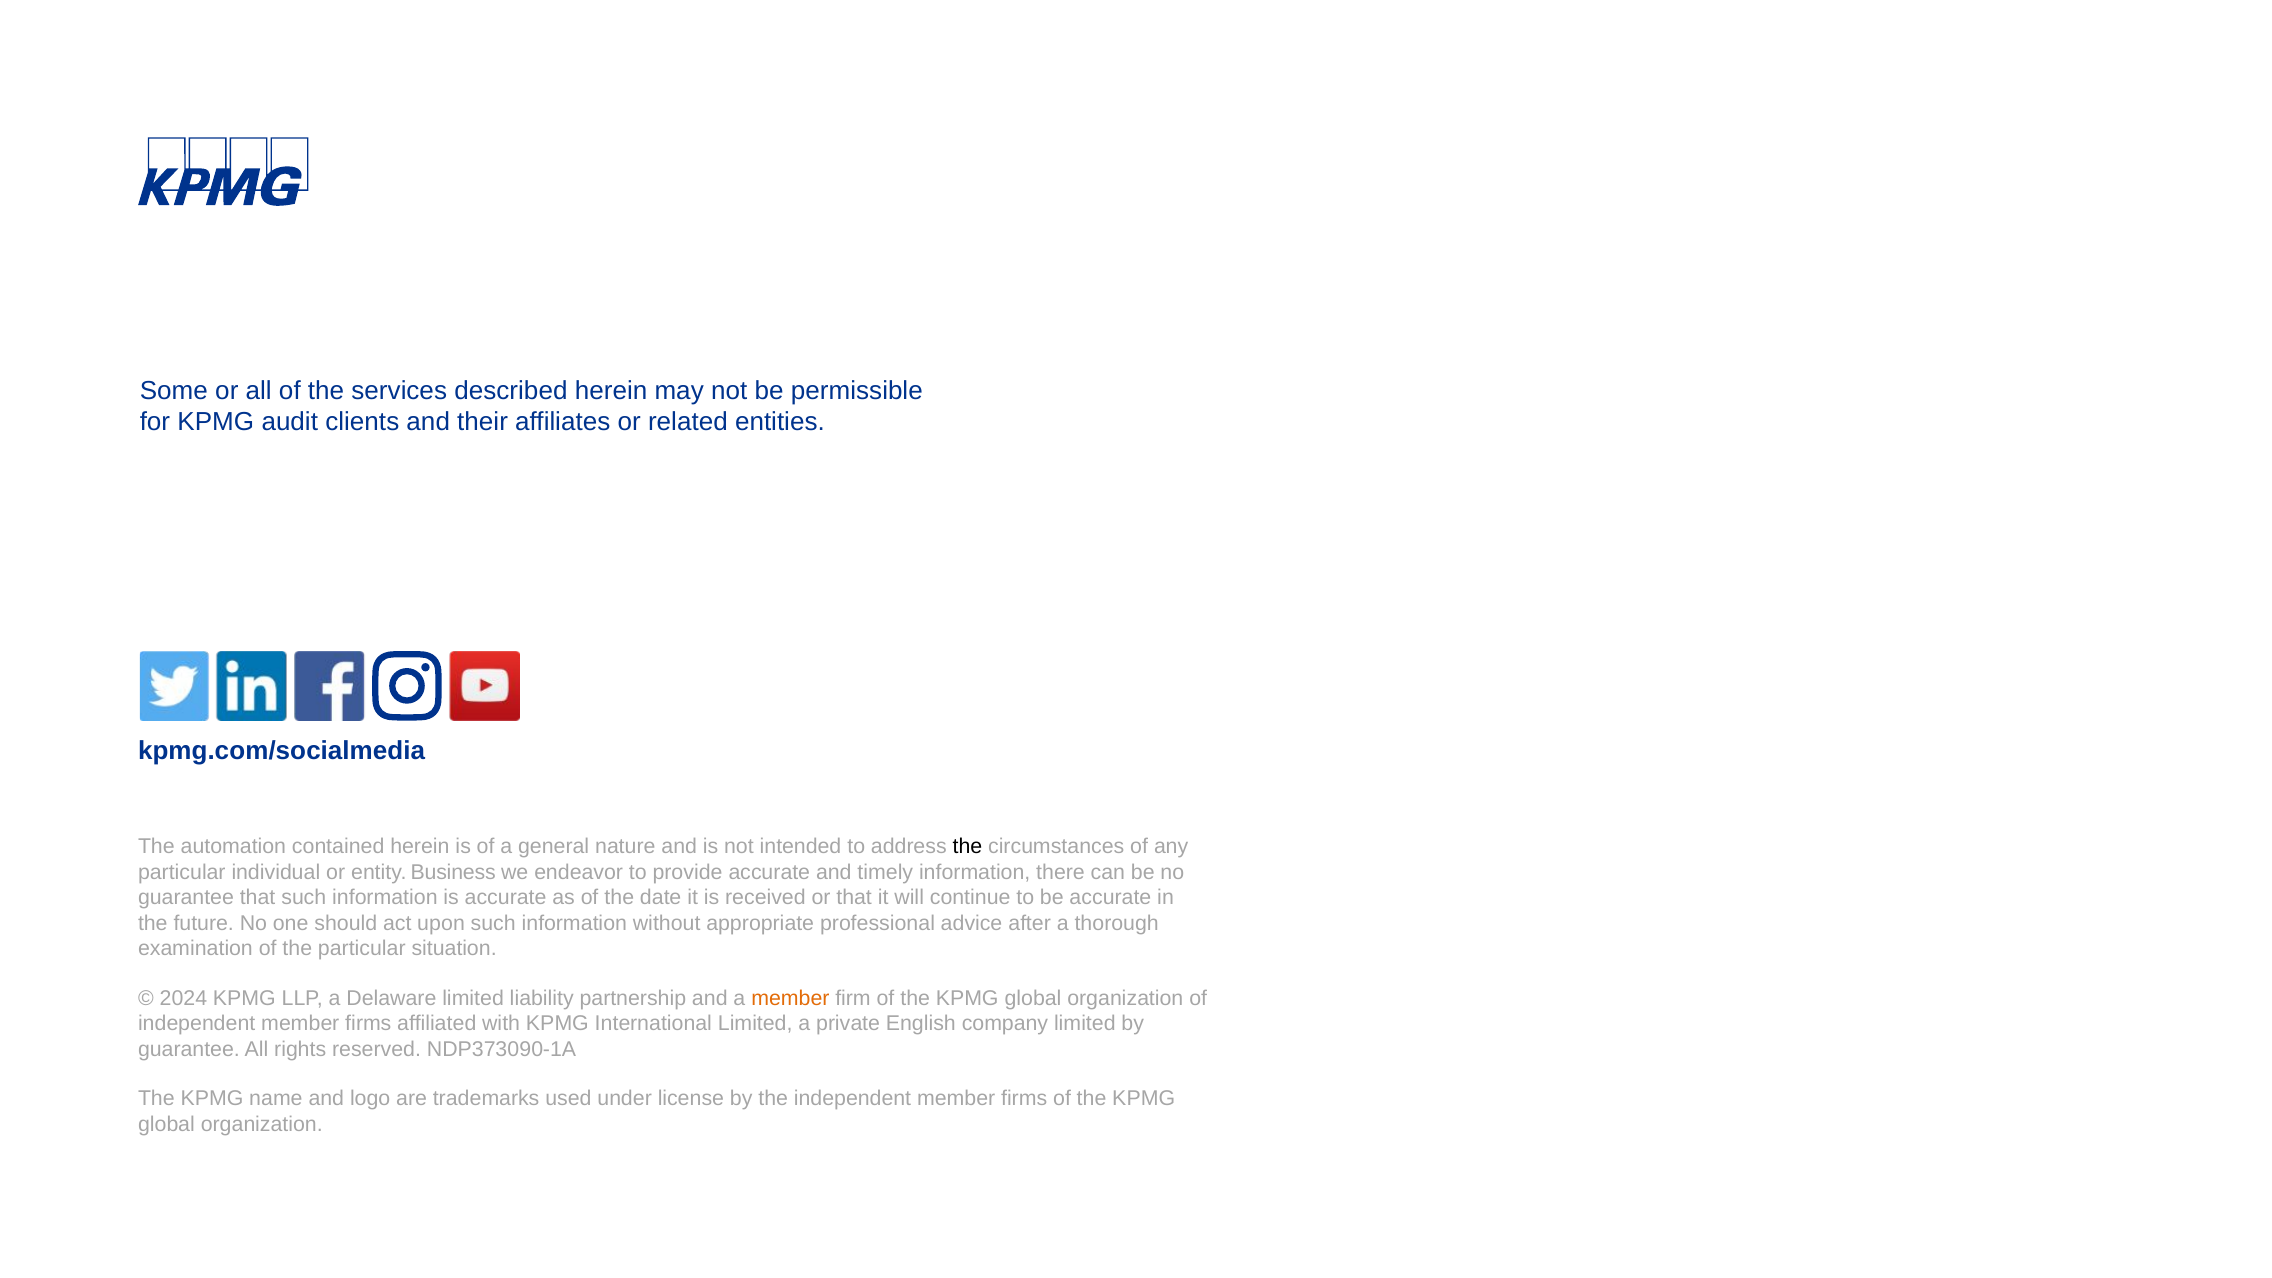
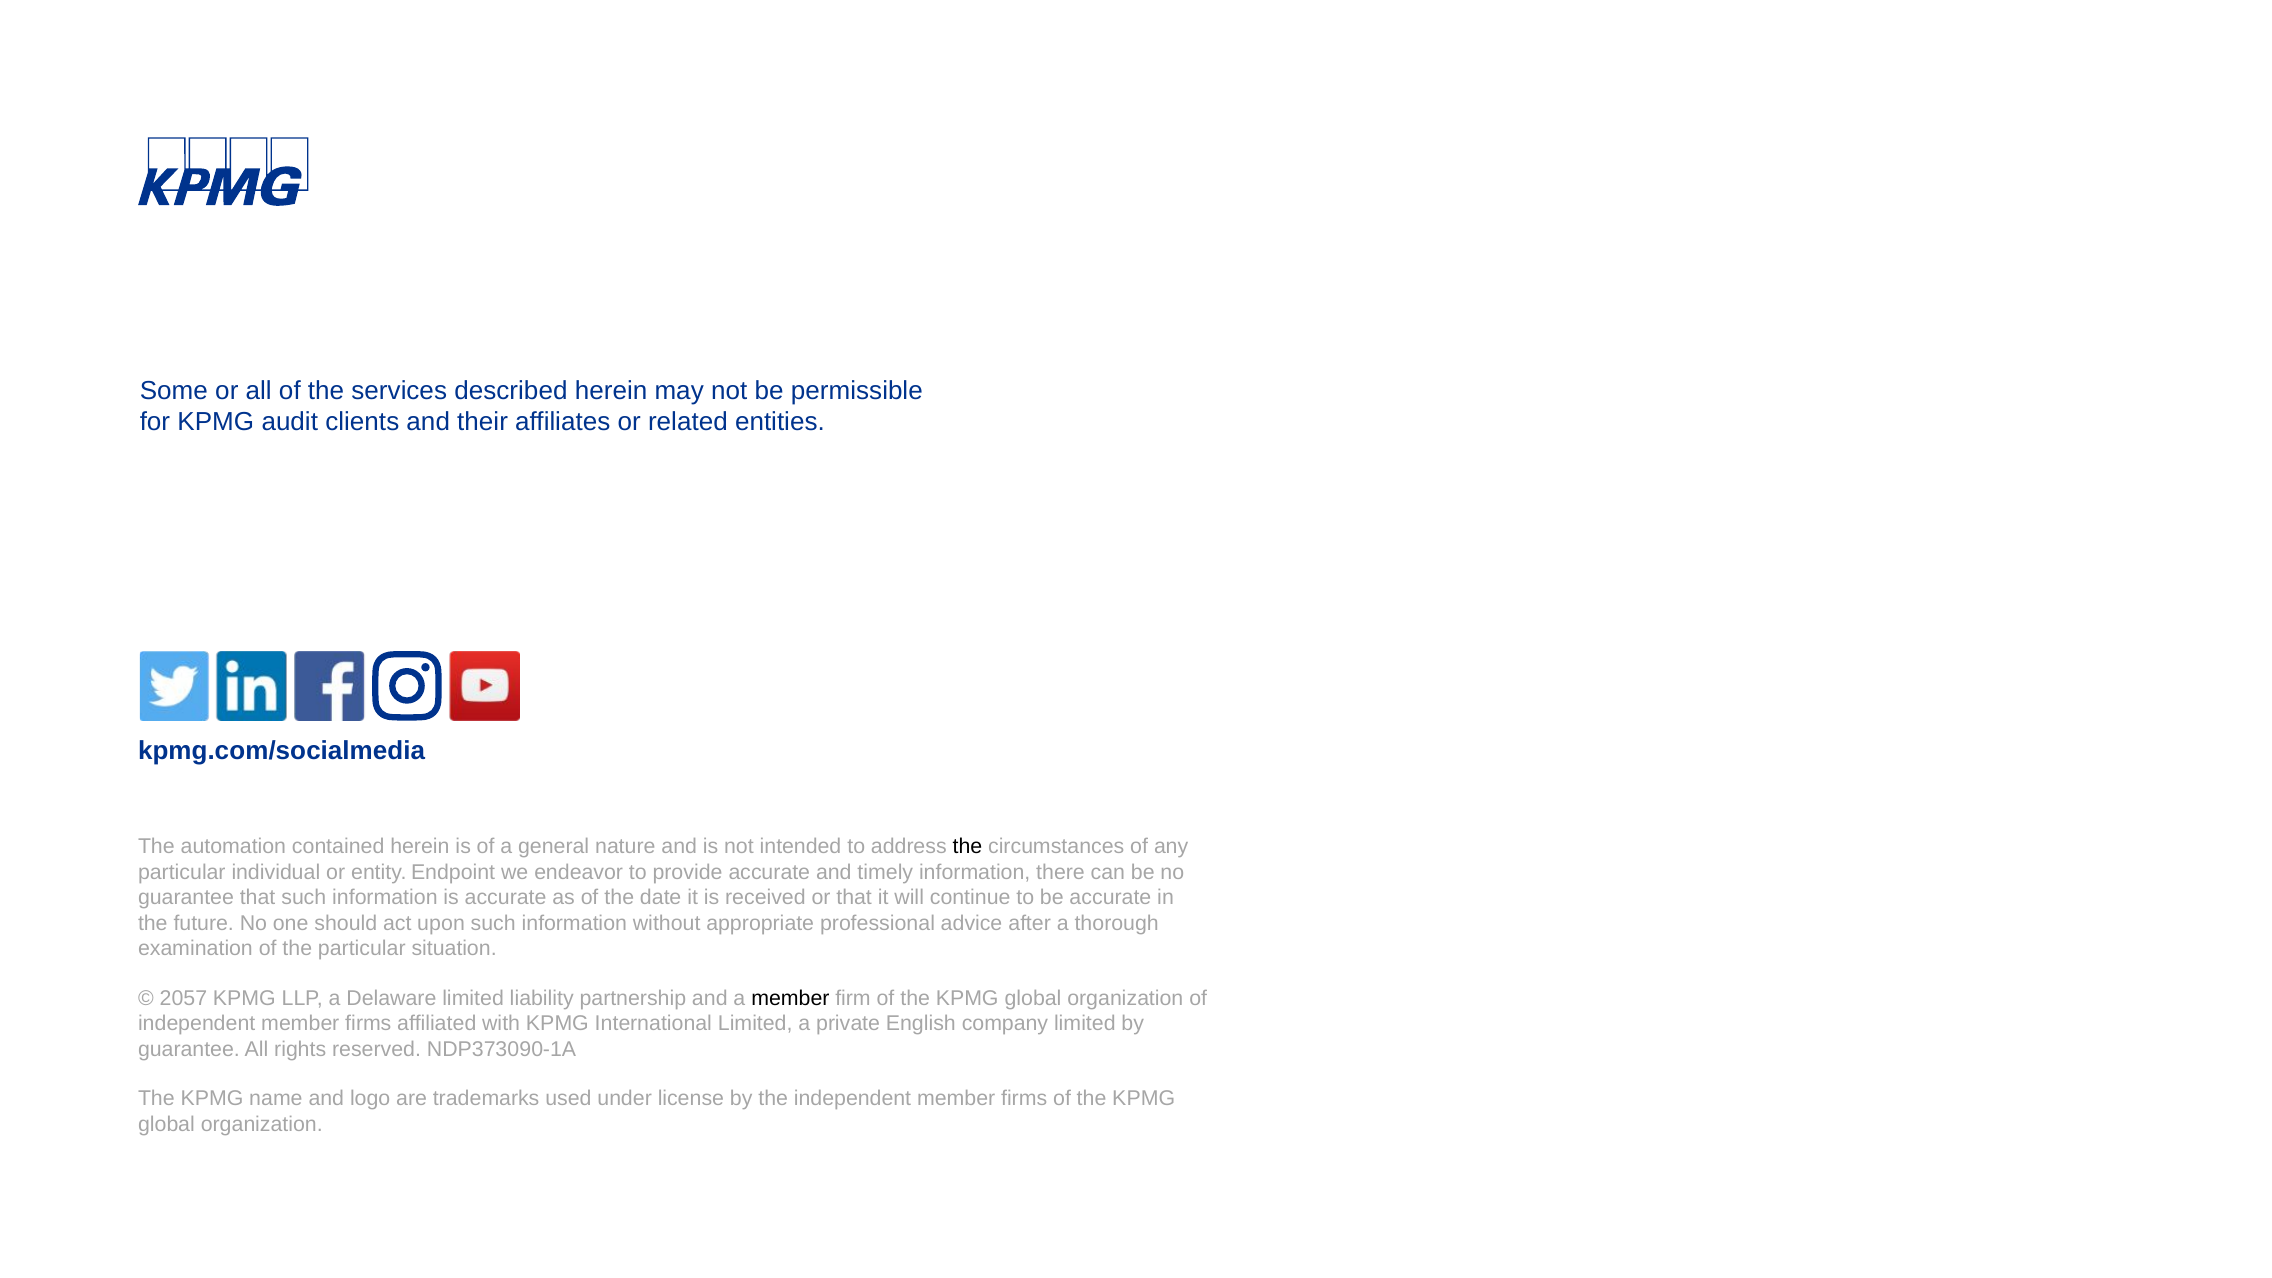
Business: Business -> Endpoint
2024: 2024 -> 2057
member at (790, 998) colour: orange -> black
